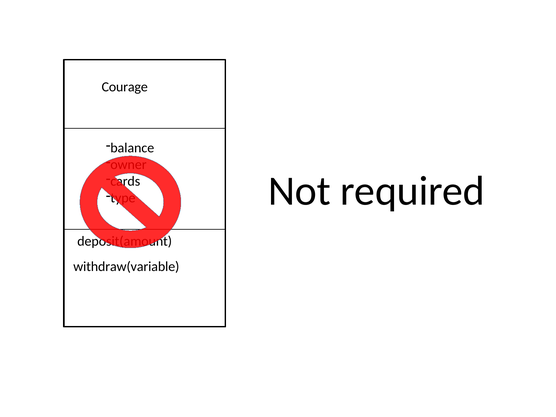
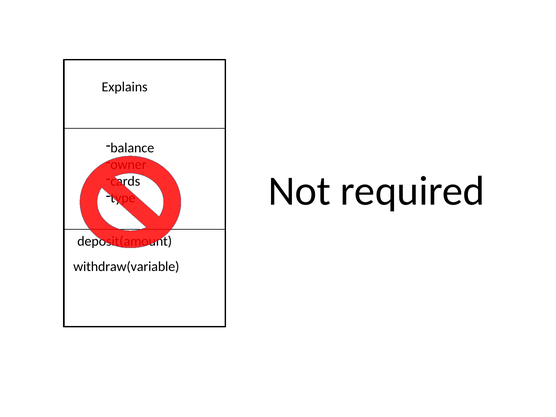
Courage: Courage -> Explains
